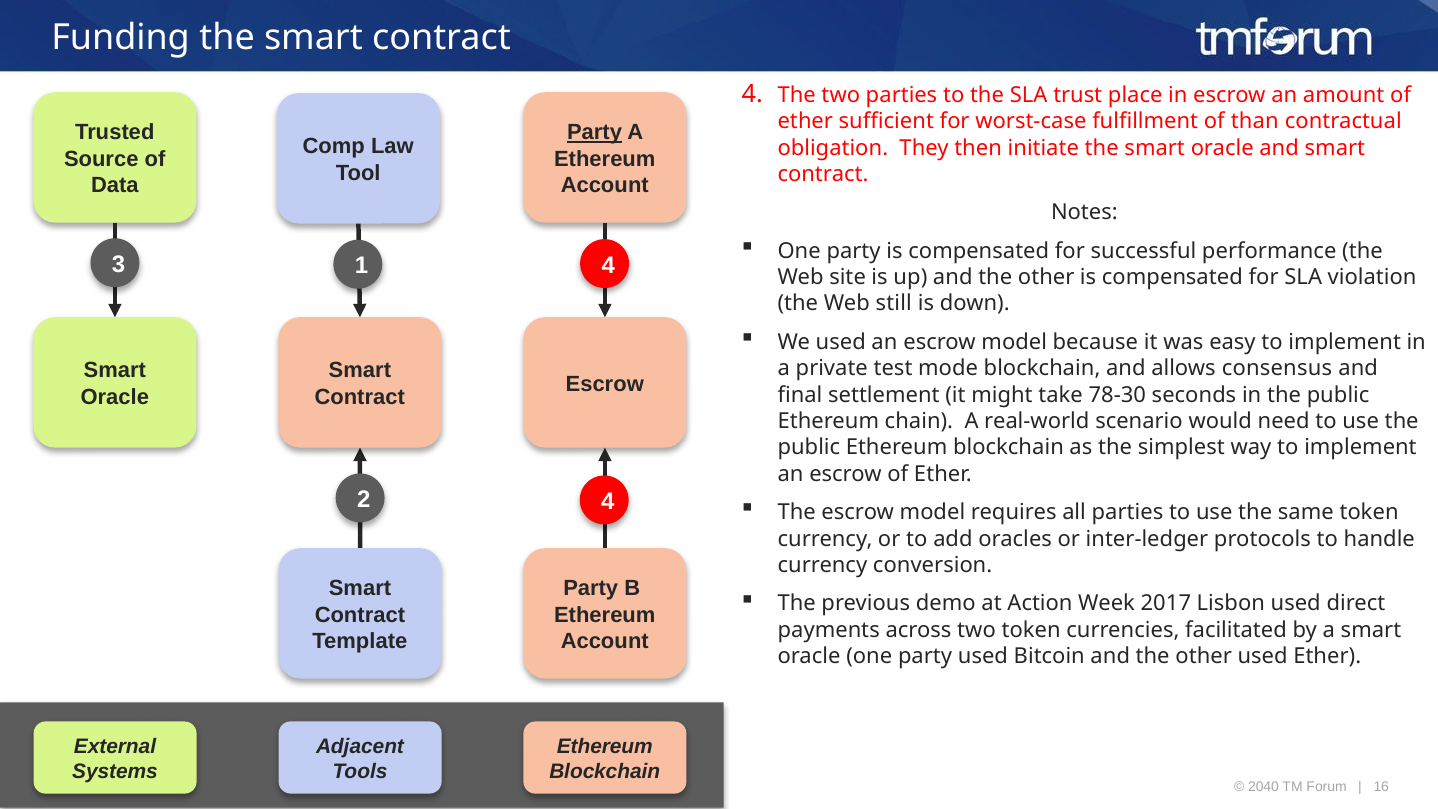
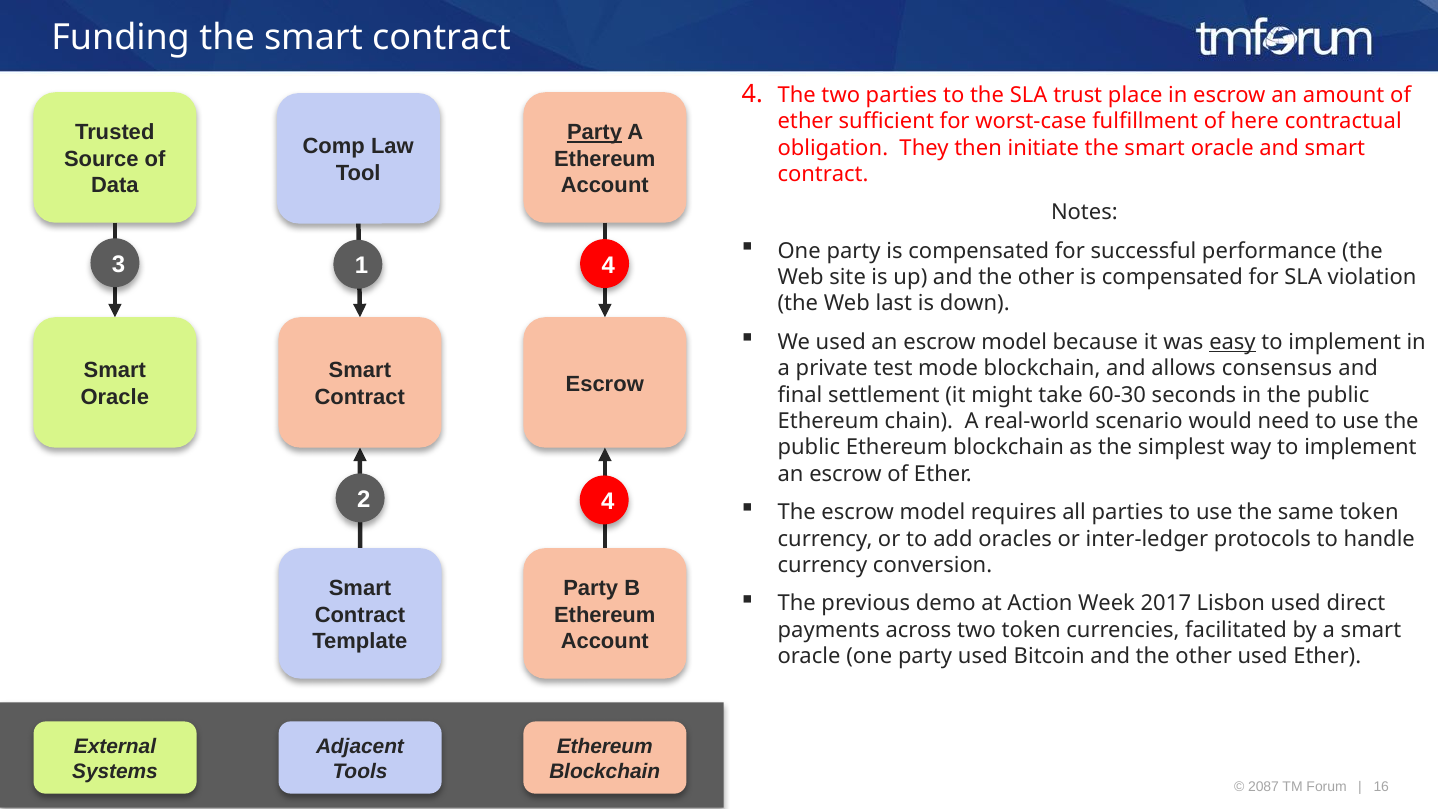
than: than -> here
still: still -> last
easy underline: none -> present
78-30: 78-30 -> 60-30
2040: 2040 -> 2087
